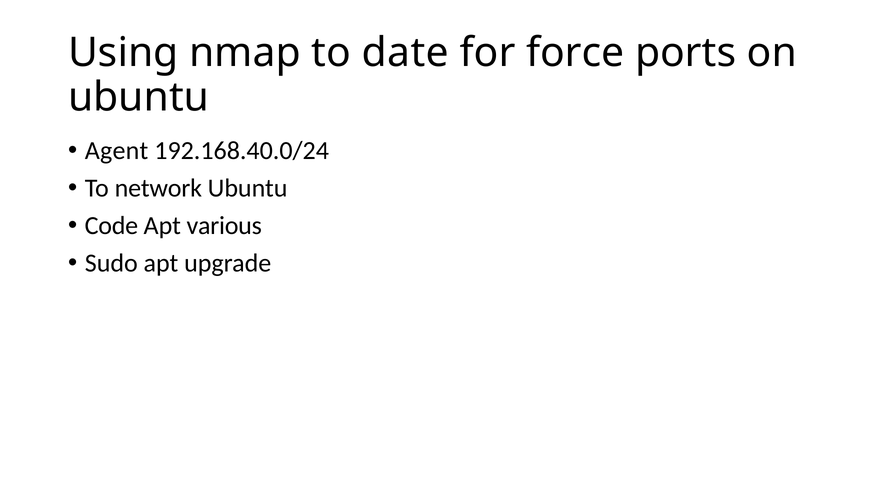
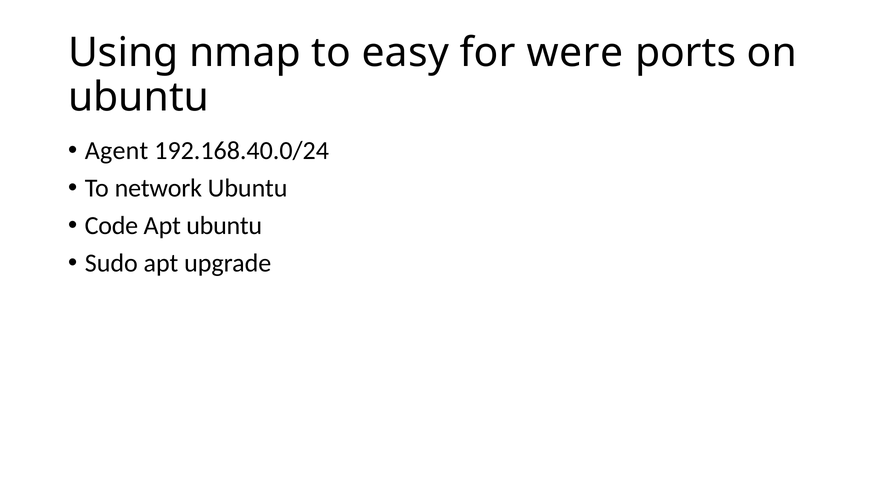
date: date -> easy
force: force -> were
Apt various: various -> ubuntu
